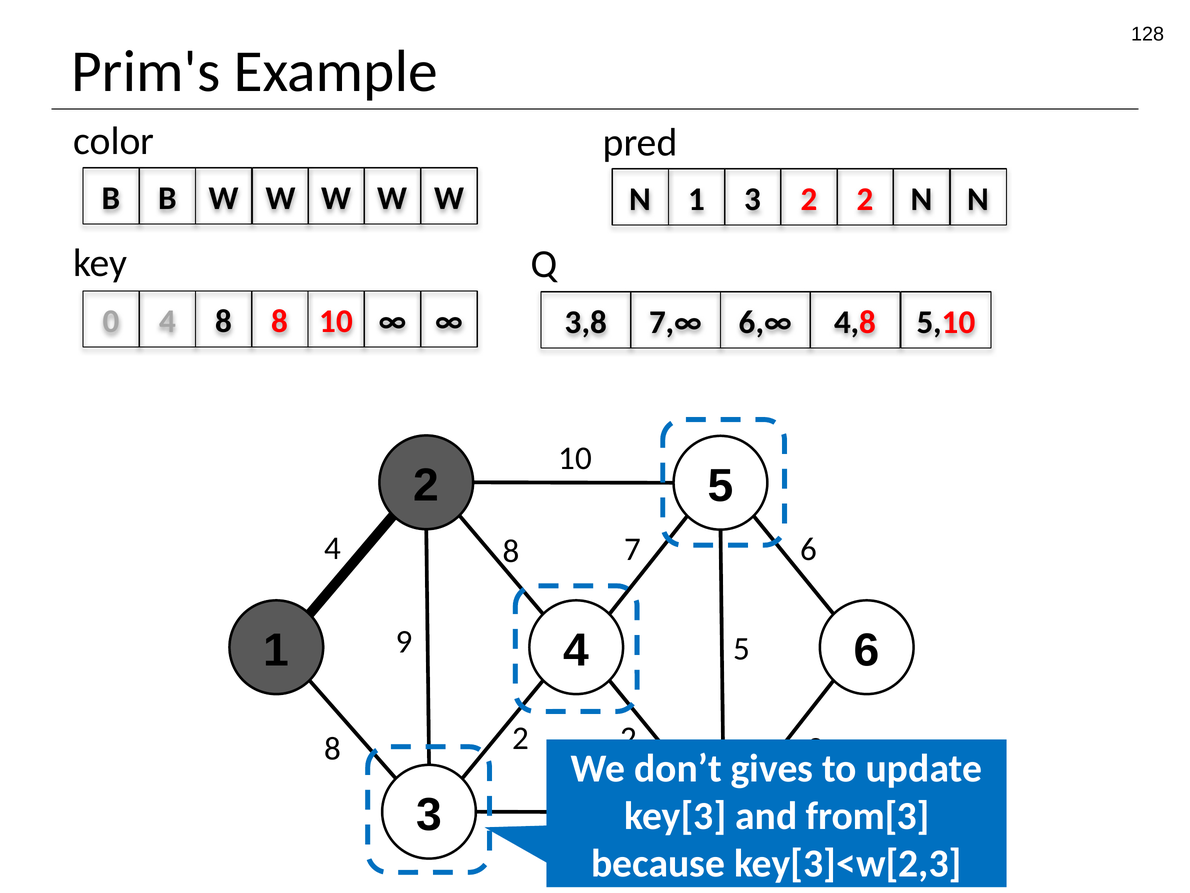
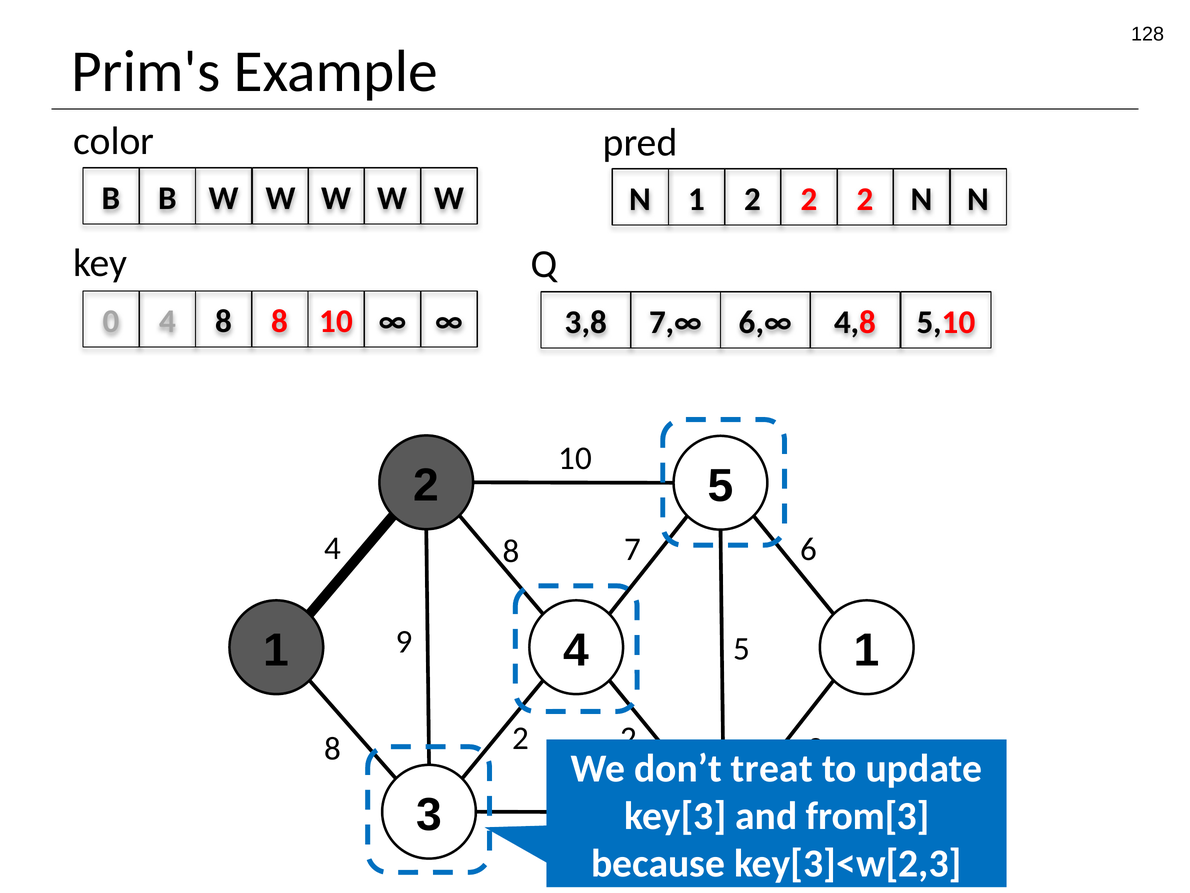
N 1 3: 3 -> 2
4 6: 6 -> 1
gives: gives -> treat
